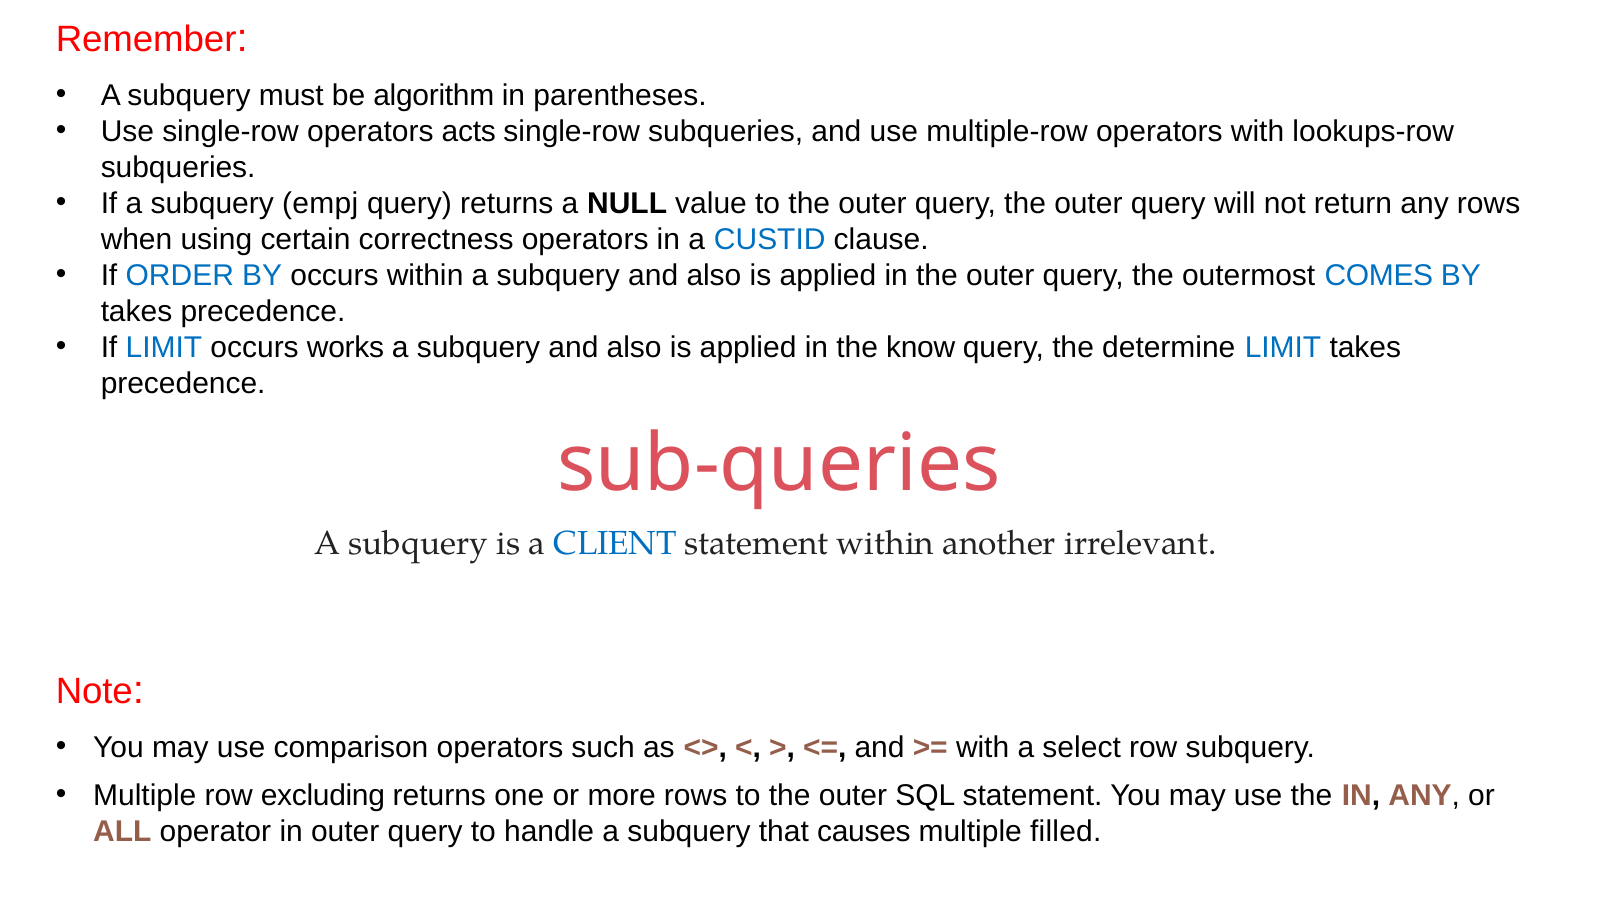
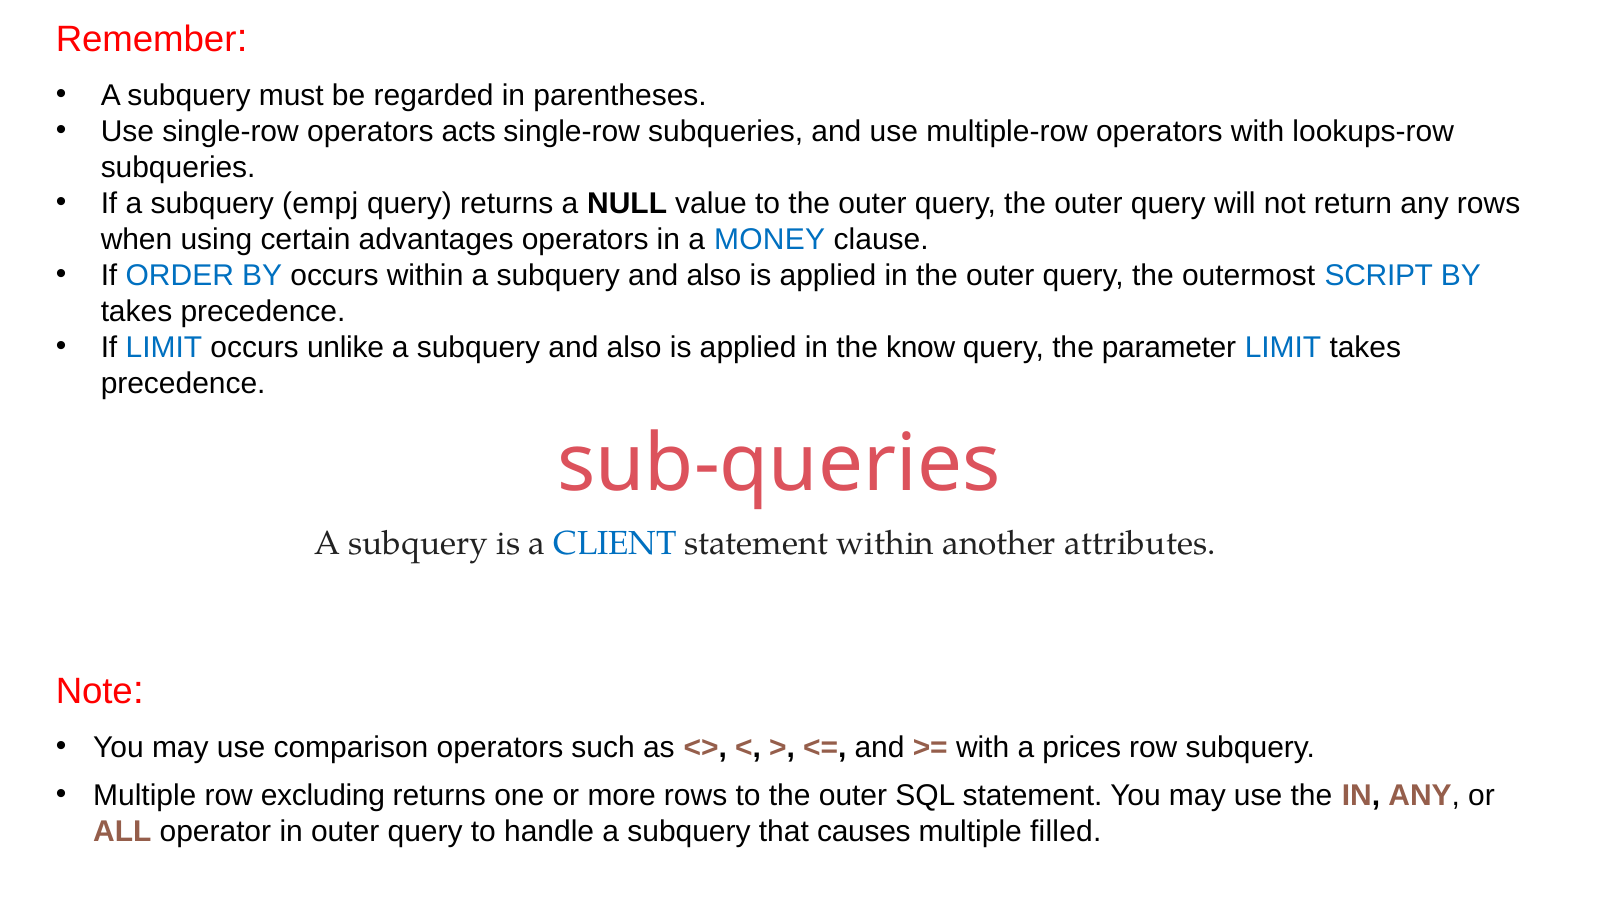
algorithm: algorithm -> regarded
correctness: correctness -> advantages
CUSTID: CUSTID -> MONEY
COMES: COMES -> SCRIPT
works: works -> unlike
determine: determine -> parameter
irrelevant: irrelevant -> attributes
select: select -> prices
